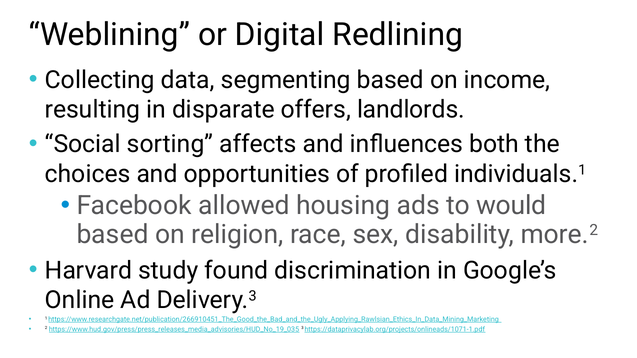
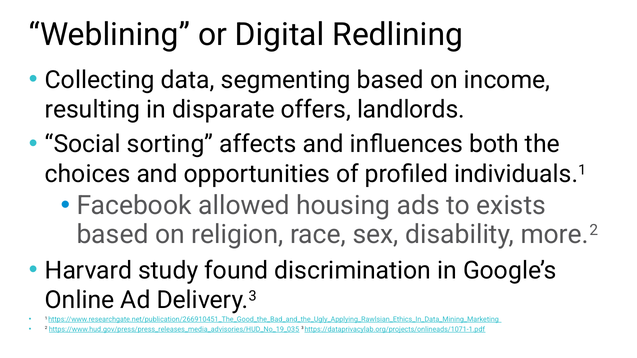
would: would -> exists
